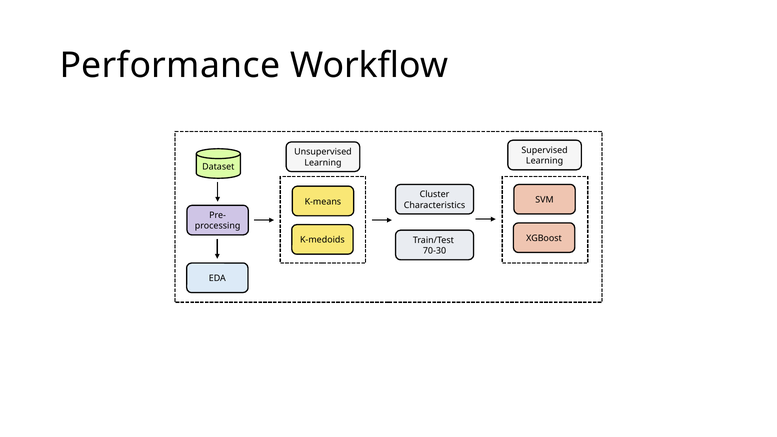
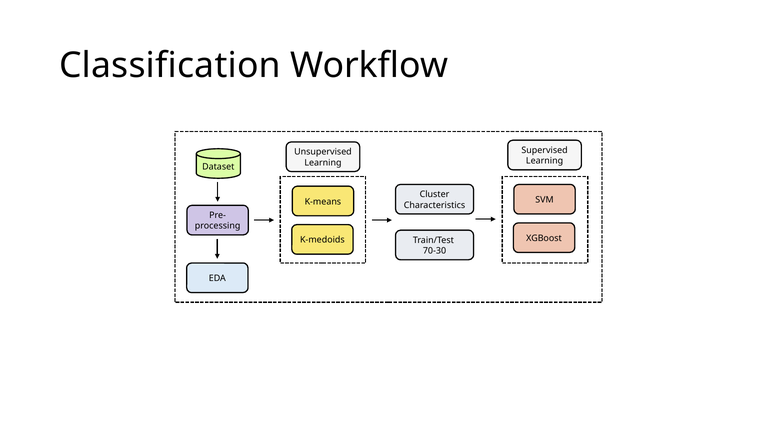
Performance: Performance -> Classification
